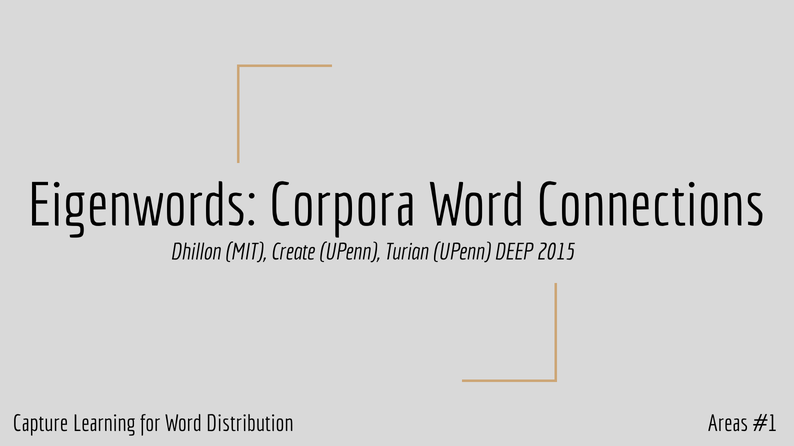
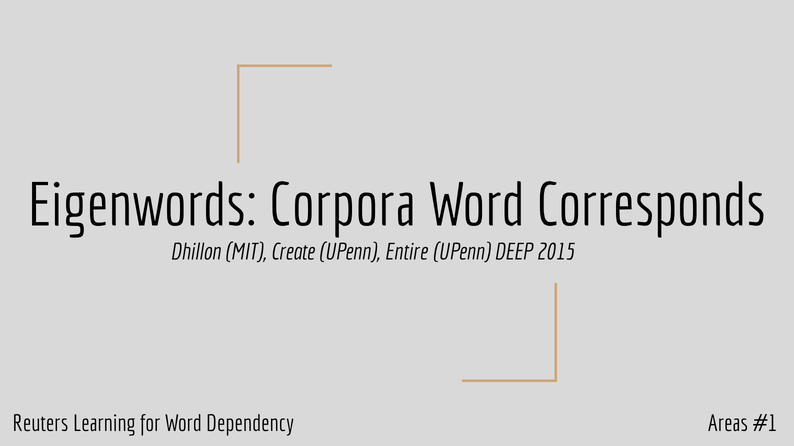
Connections: Connections -> Corresponds
Turian: Turian -> Entire
Capture: Capture -> Reuters
Distribution: Distribution -> Dependency
